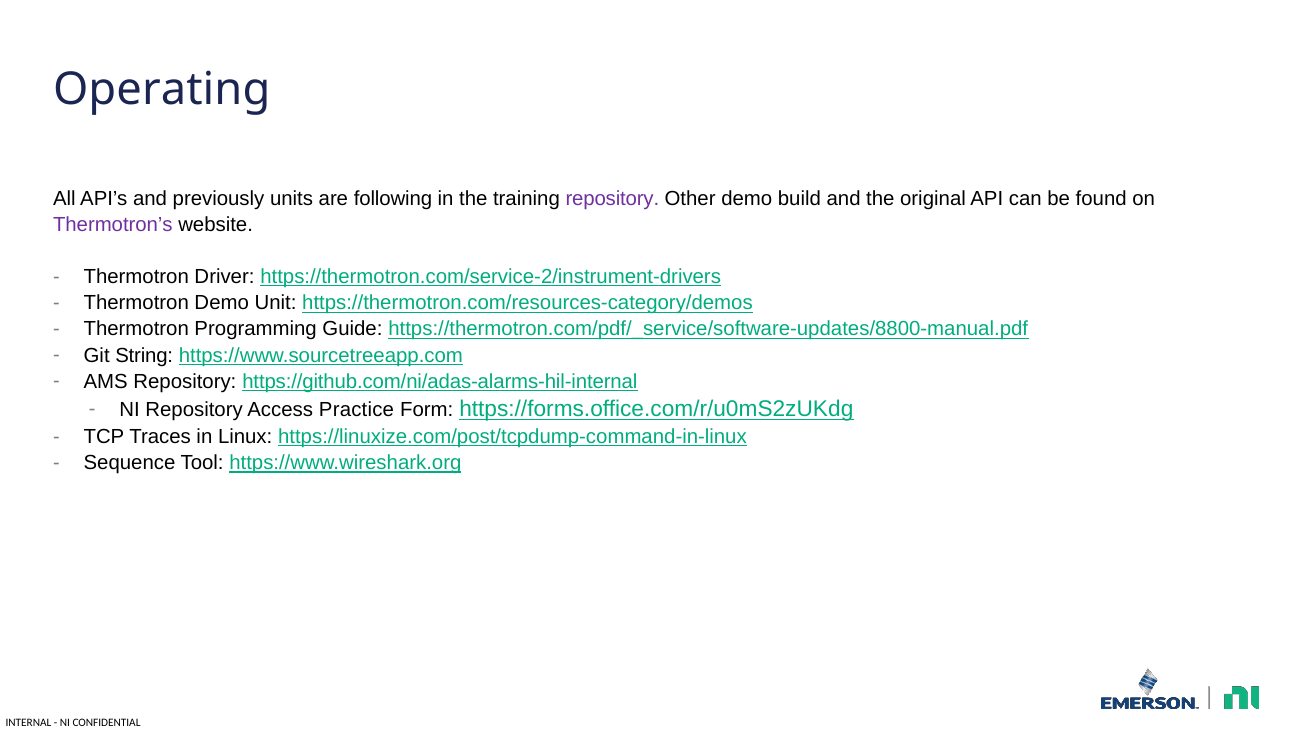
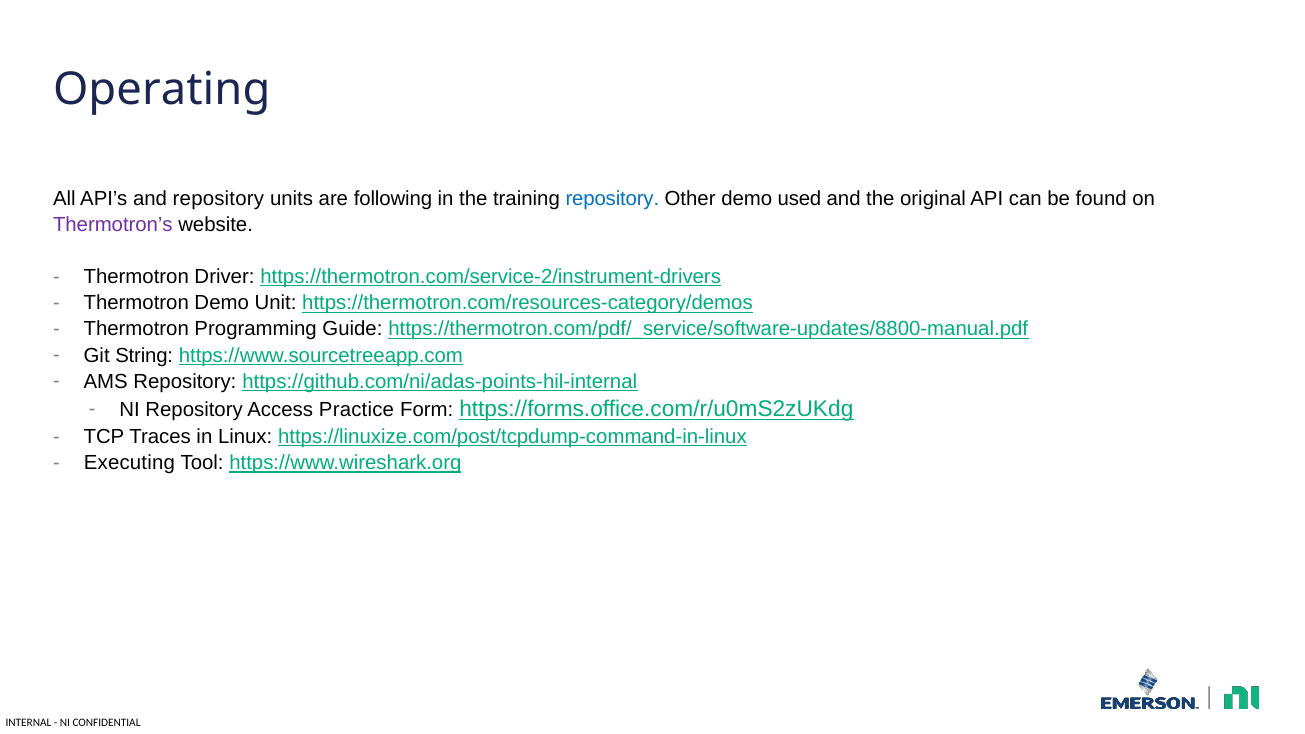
and previously: previously -> repository
repository at (612, 198) colour: purple -> blue
build: build -> used
https://github.com/ni/adas-alarms-hil-internal: https://github.com/ni/adas-alarms-hil-internal -> https://github.com/ni/adas-points-hil-internal
Sequence: Sequence -> Executing
